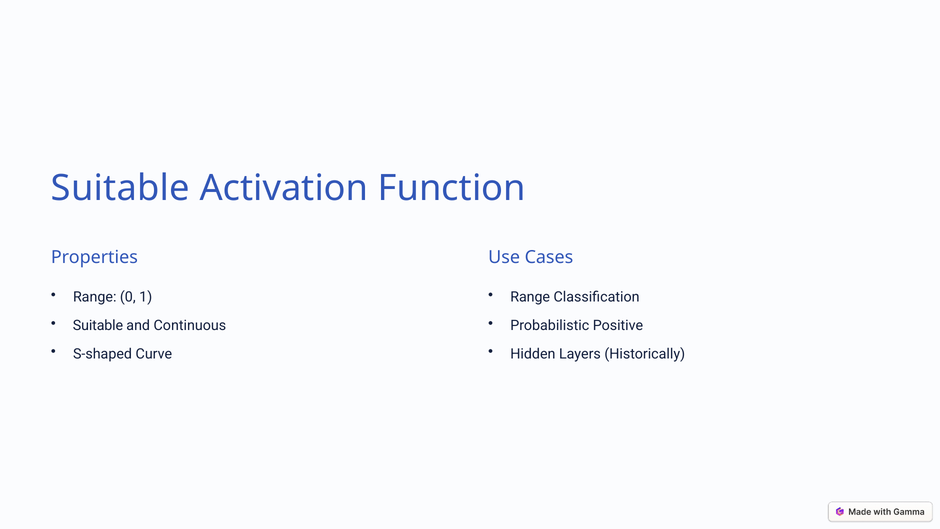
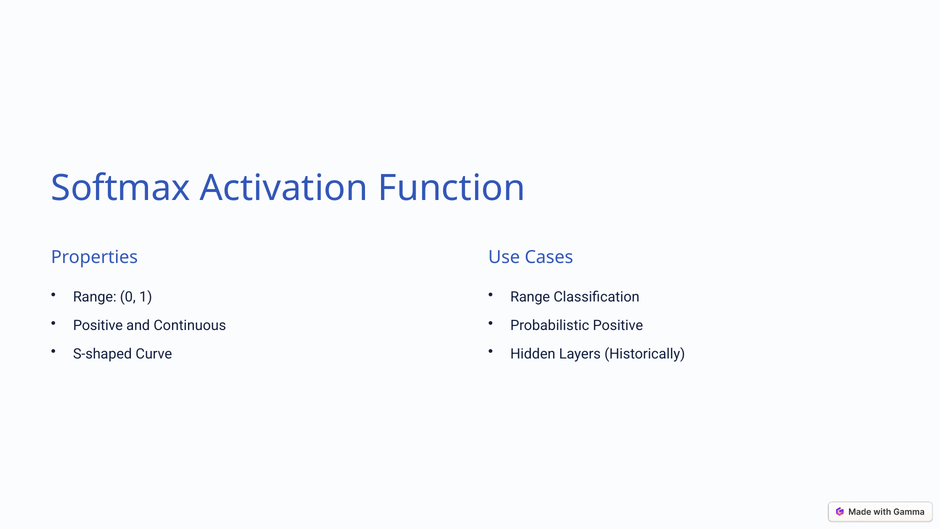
Suitable at (120, 188): Suitable -> Softmax
Suitable at (98, 325): Suitable -> Positive
